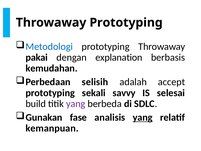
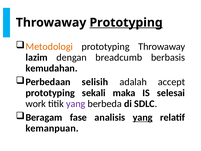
Prototyping at (126, 23) underline: none -> present
Metodologi colour: blue -> orange
pakai: pakai -> lazim
explanation: explanation -> breadcumb
savvy: savvy -> maka
build: build -> work
Gunakan: Gunakan -> Beragam
